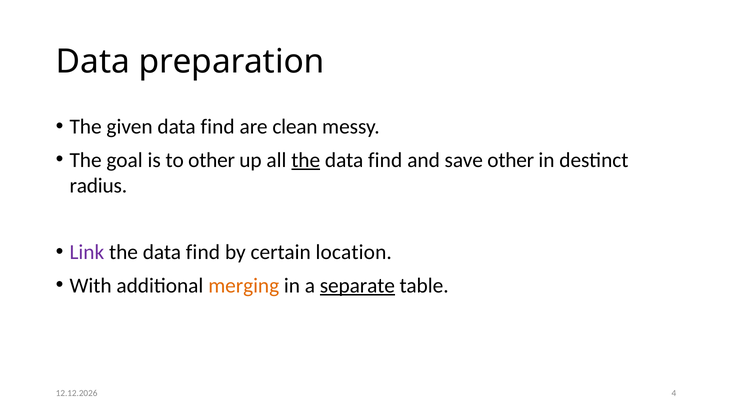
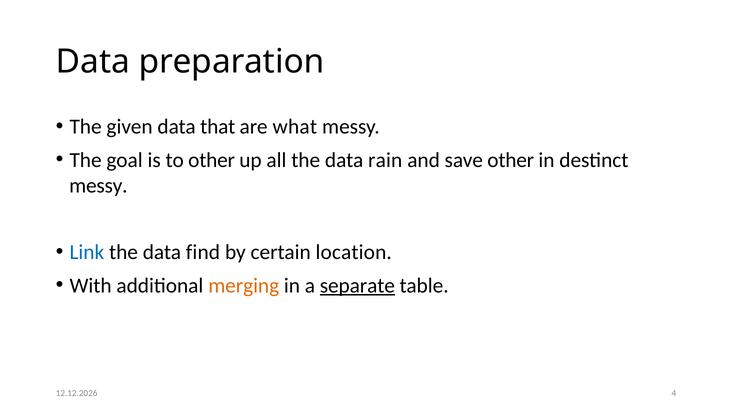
given data find: find -> that
clean: clean -> what
the at (306, 160) underline: present -> none
find at (385, 160): find -> rain
radius at (98, 186): radius -> messy
Link colour: purple -> blue
